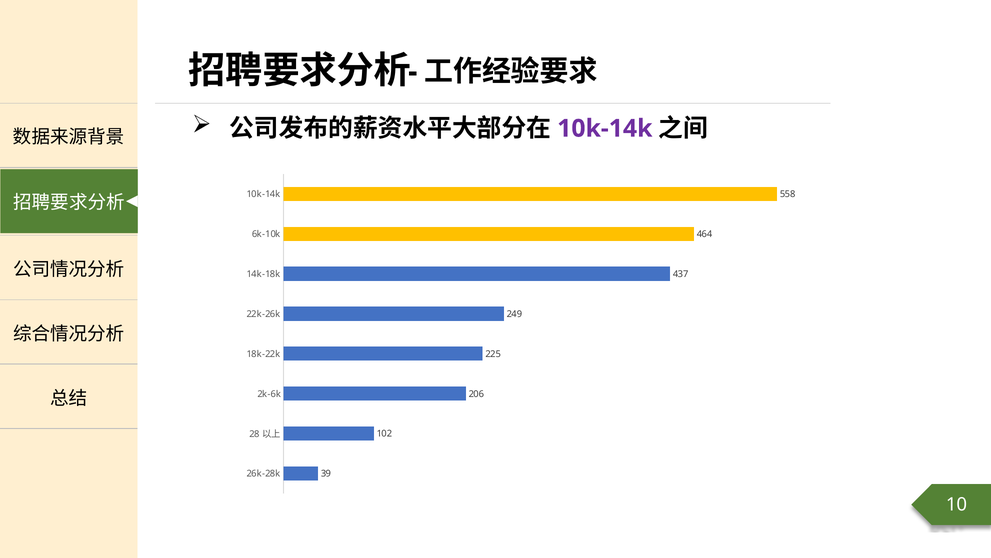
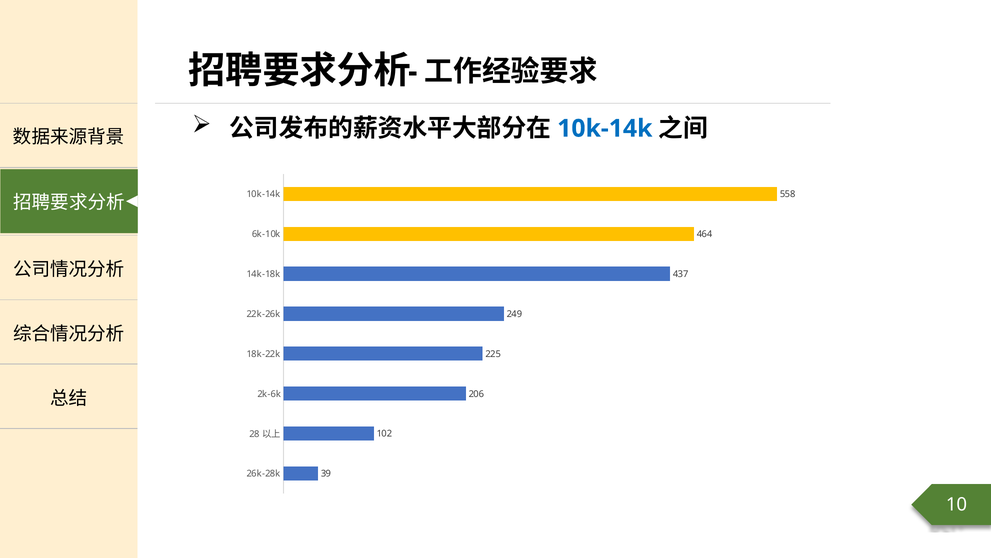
10k-14k at (605, 128) colour: purple -> blue
